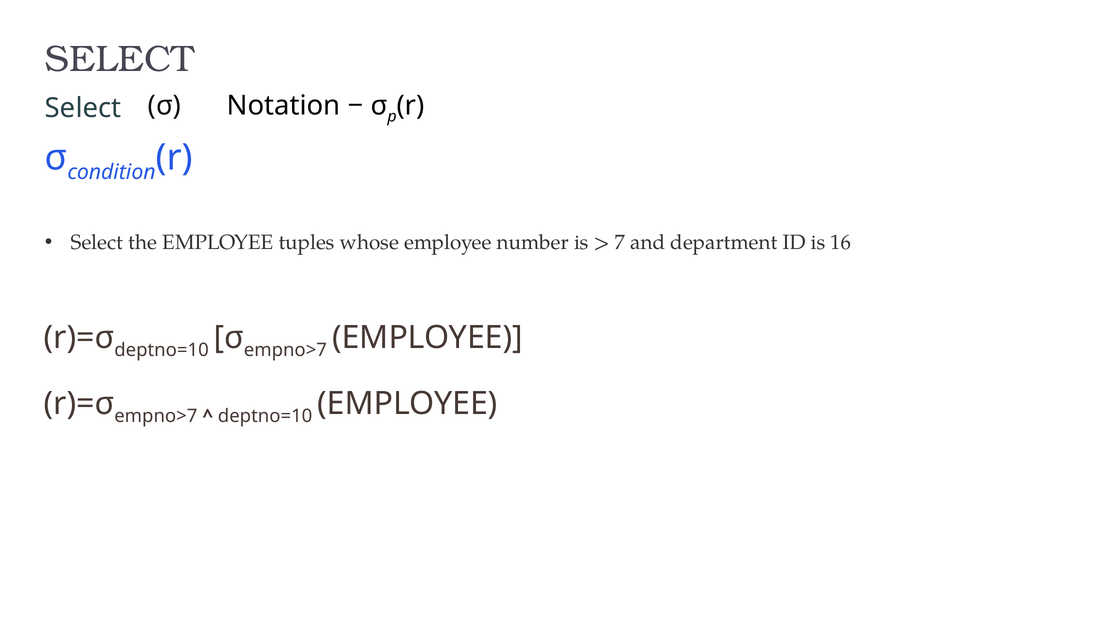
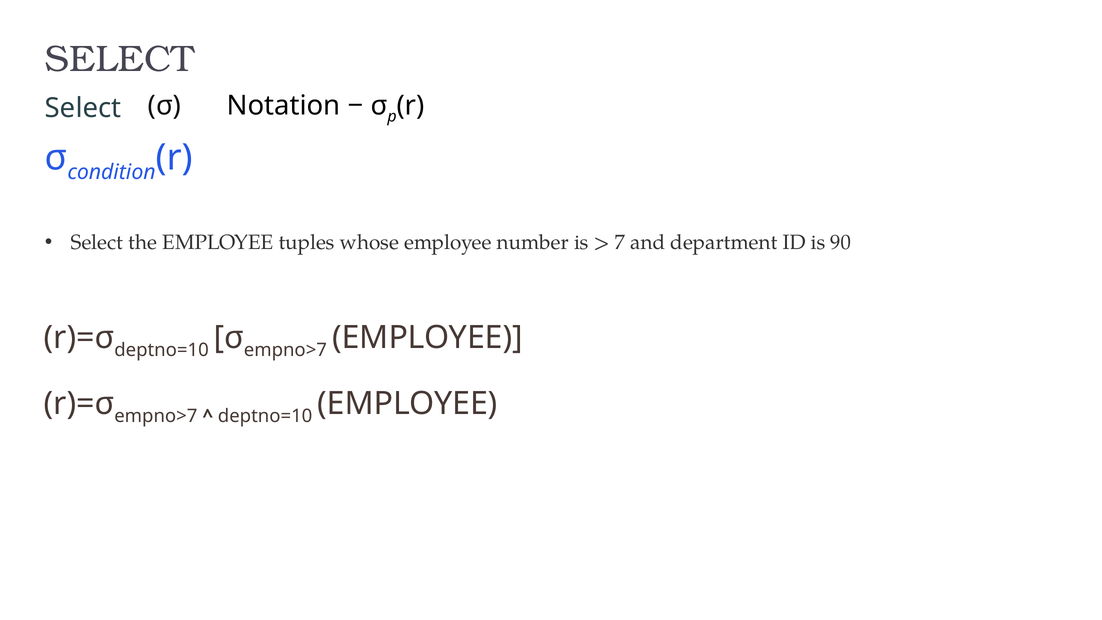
16: 16 -> 90
